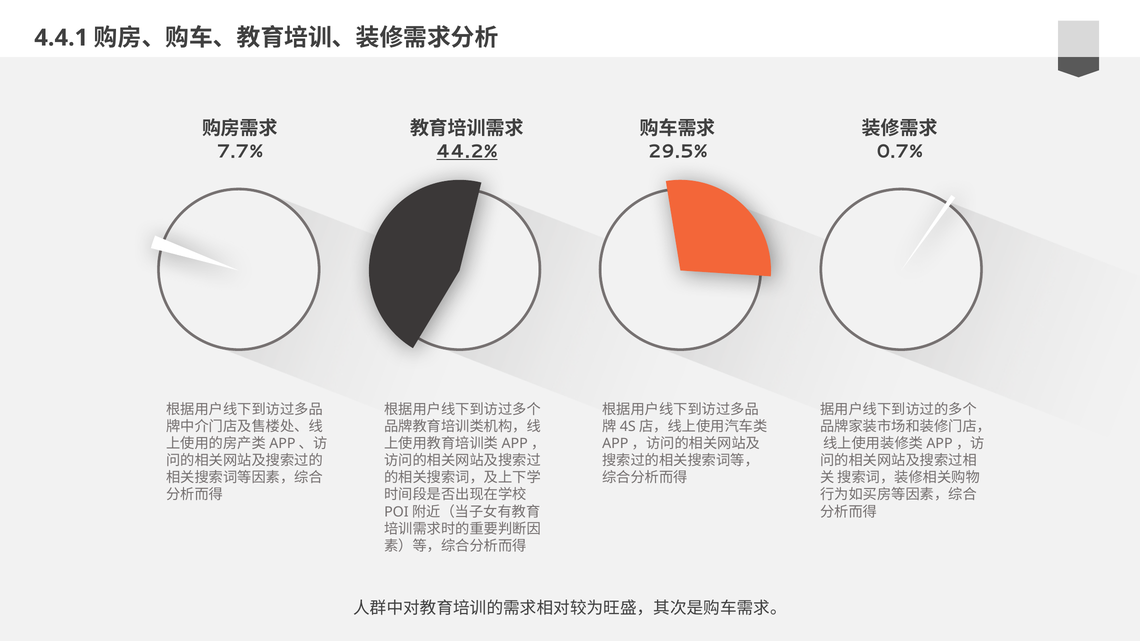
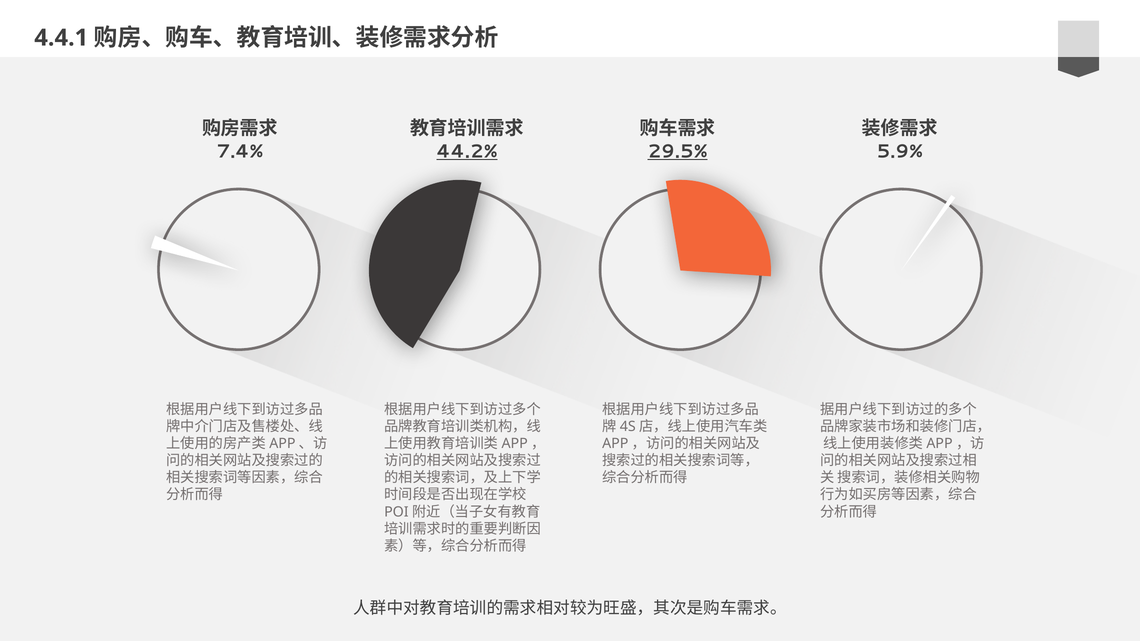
7.7%: 7.7% -> 7.4%
29.5% underline: none -> present
0.7%: 0.7% -> 5.9%
